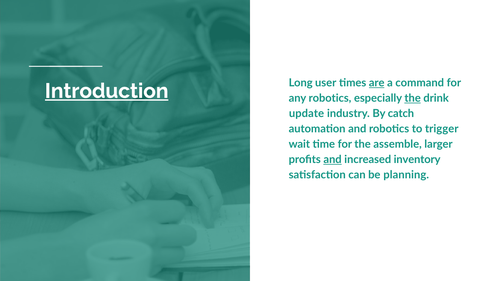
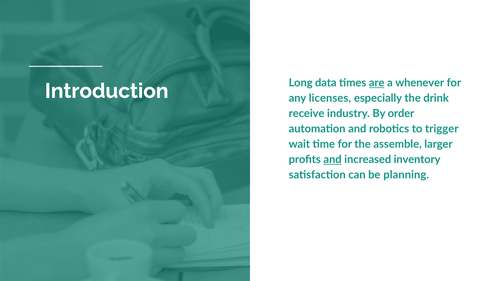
Introduction underline: present -> none
user: user -> data
command: command -> whenever
any robotics: robotics -> licenses
the at (413, 98) underline: present -> none
update: update -> receive
catch: catch -> order
